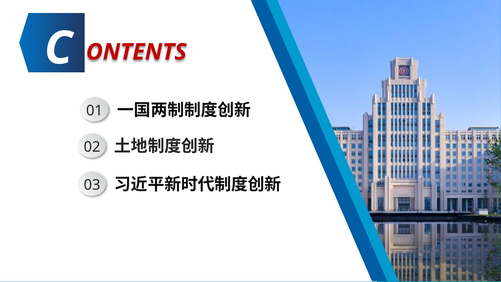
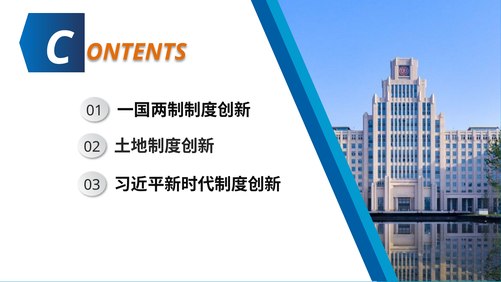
ONTENTS colour: red -> orange
